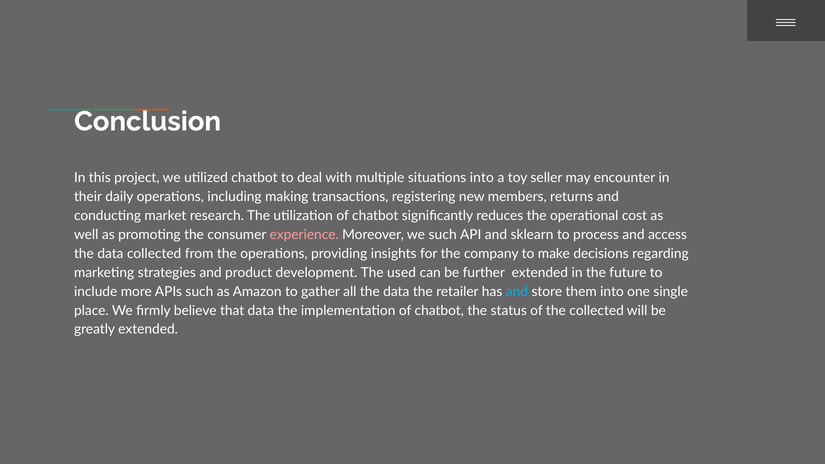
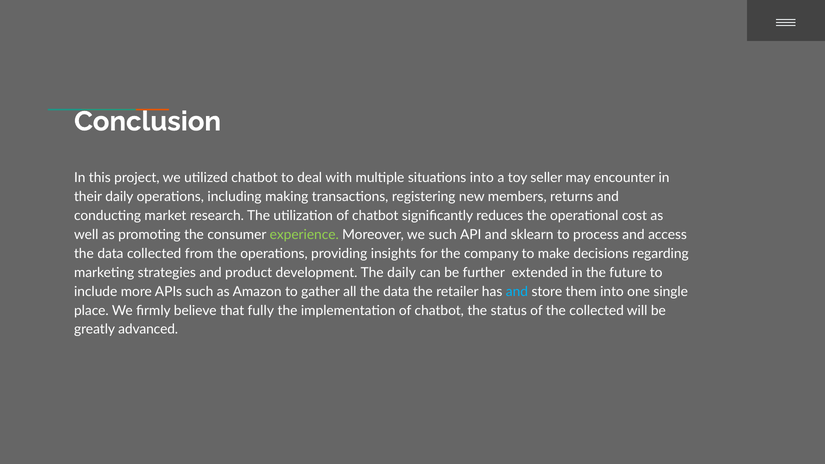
experience colour: pink -> light green
The used: used -> daily
that data: data -> fully
greatly extended: extended -> advanced
